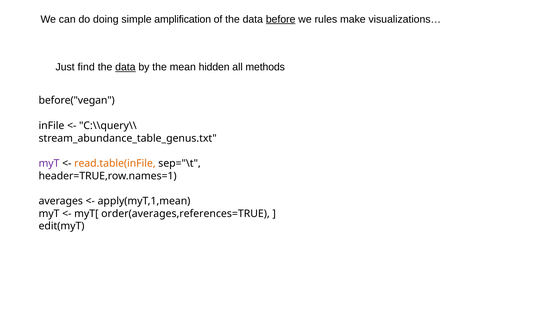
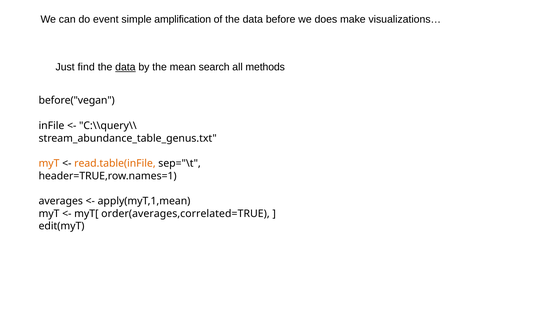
doing: doing -> event
before underline: present -> none
rules: rules -> does
hidden: hidden -> search
myT at (49, 163) colour: purple -> orange
order(averages,references=TRUE: order(averages,references=TRUE -> order(averages,correlated=TRUE
